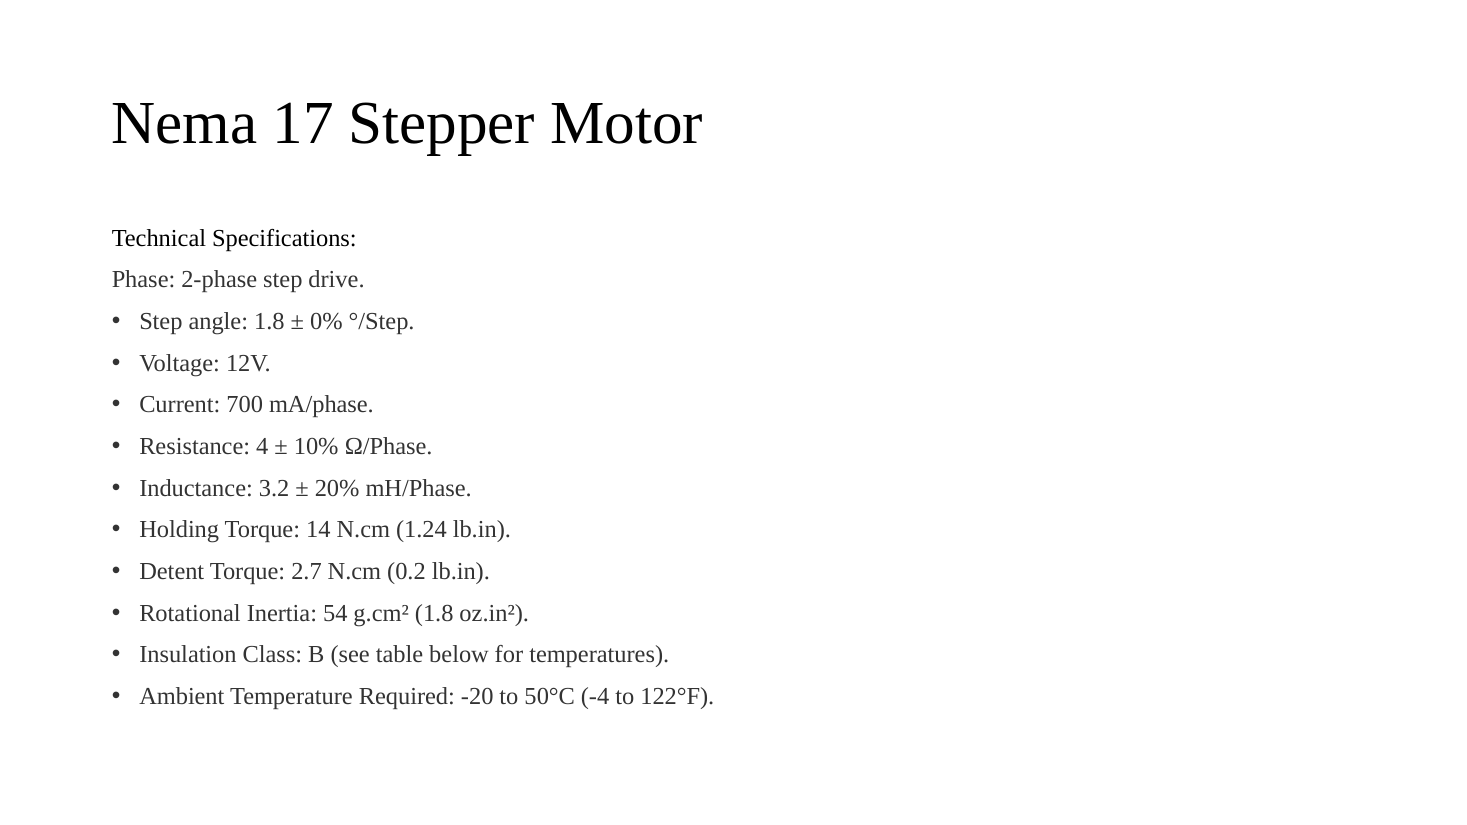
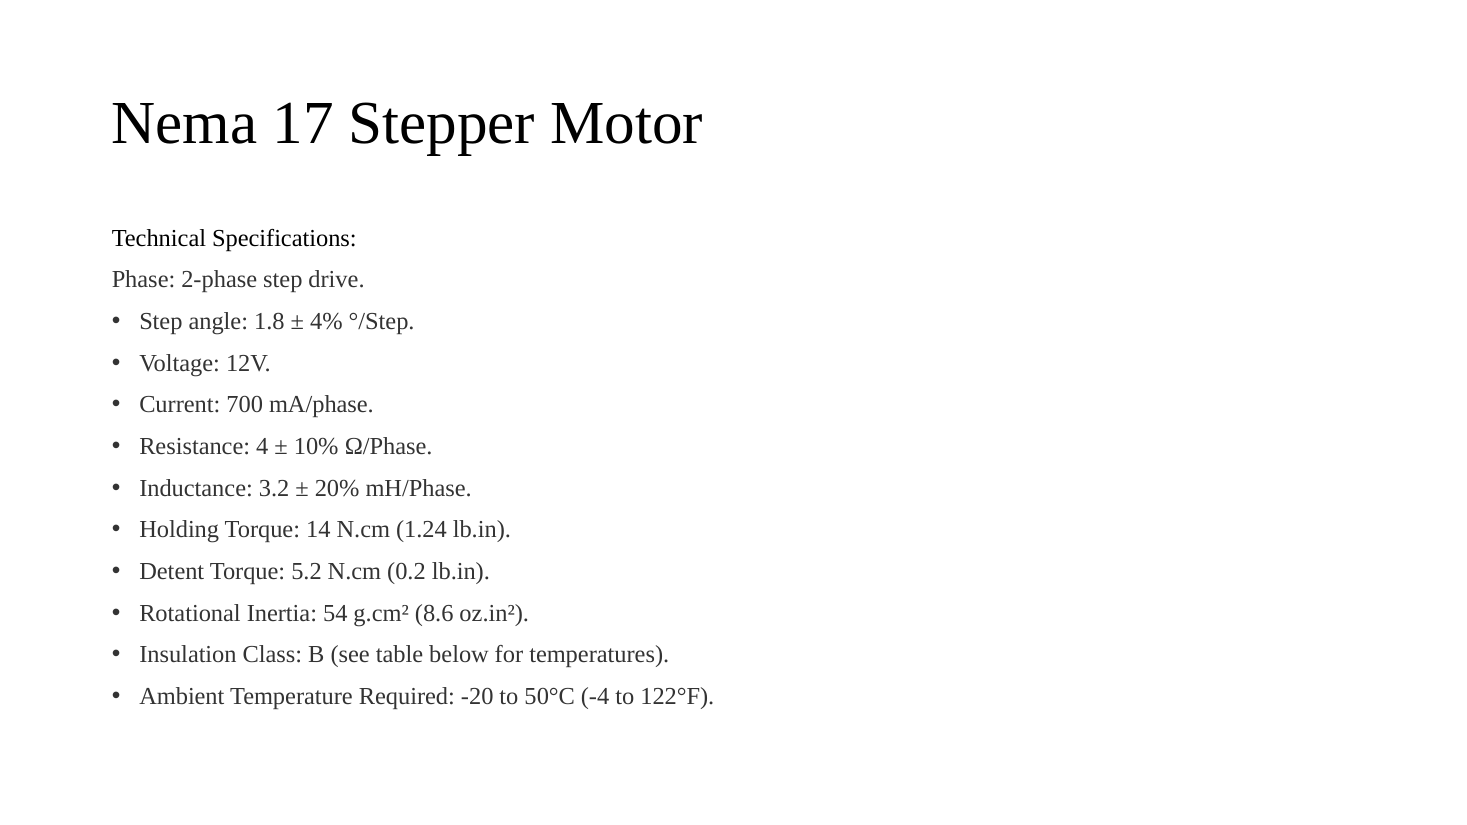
0%: 0% -> 4%
2.7: 2.7 -> 5.2
g.cm² 1.8: 1.8 -> 8.6
